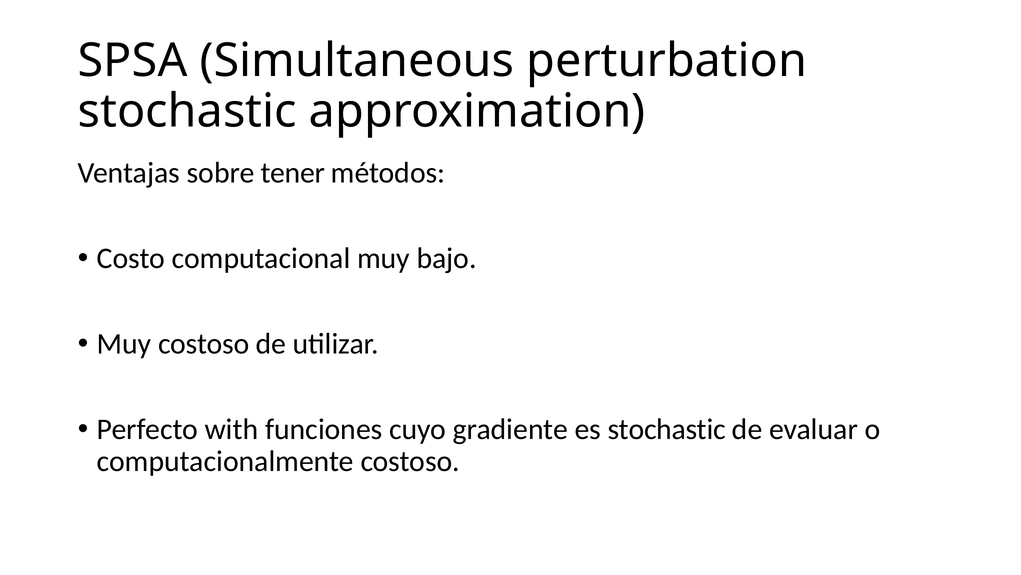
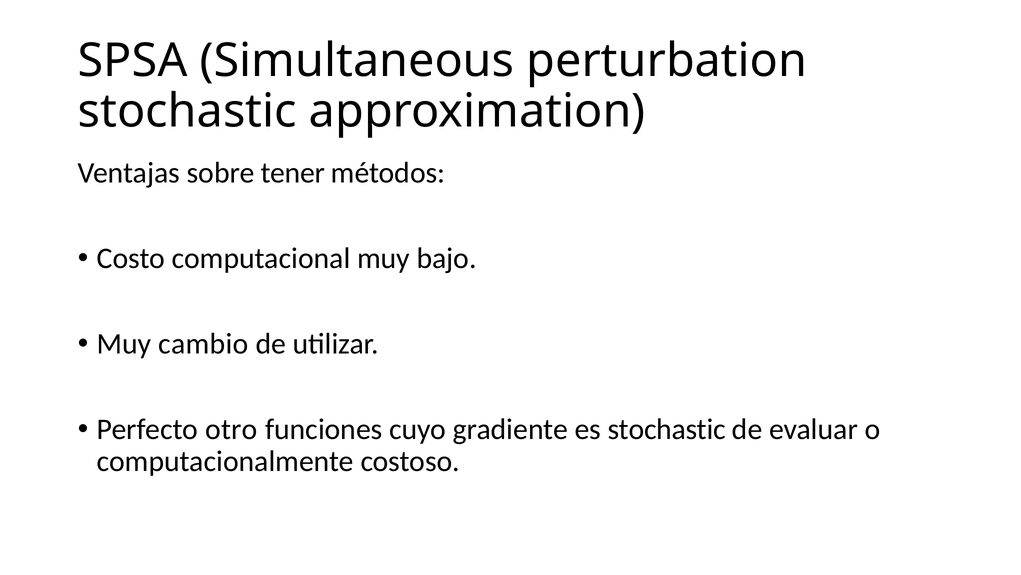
Muy costoso: costoso -> cambio
with: with -> otro
